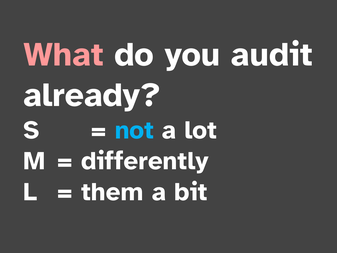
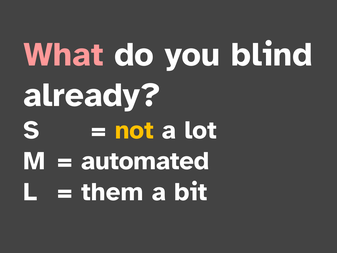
audit: audit -> blind
not colour: light blue -> yellow
differently: differently -> automated
